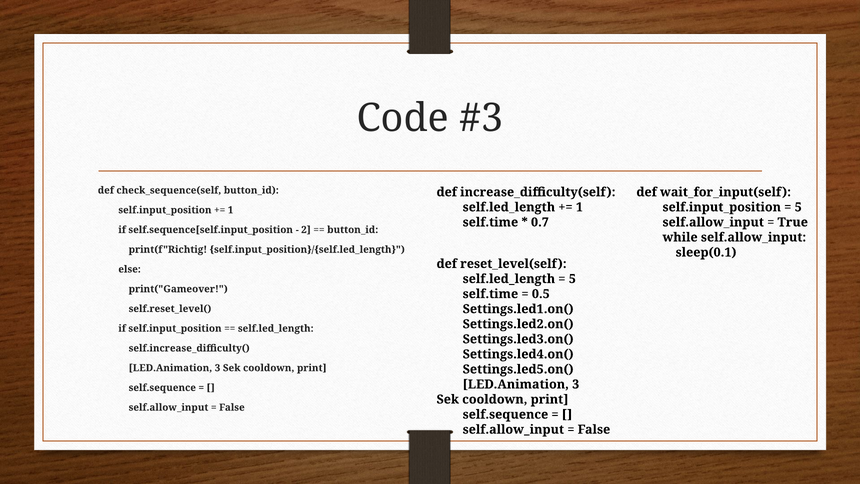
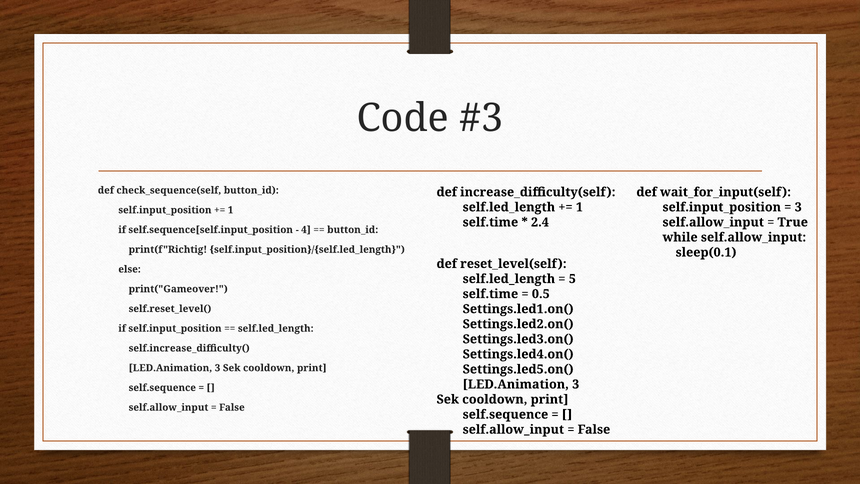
5 at (798, 207): 5 -> 3
0.7: 0.7 -> 2.4
2: 2 -> 4
